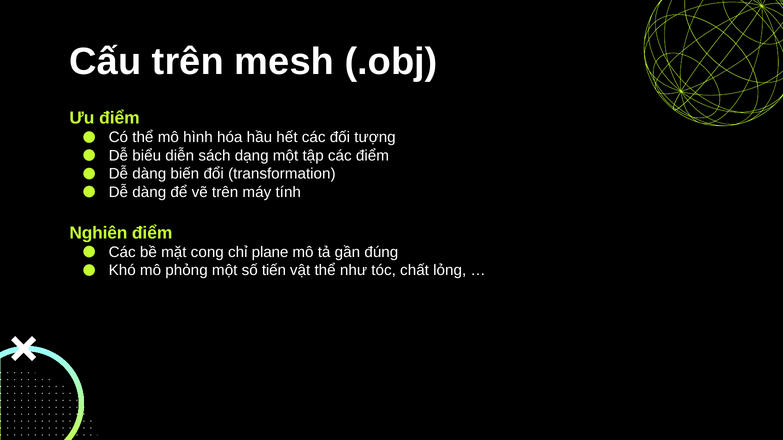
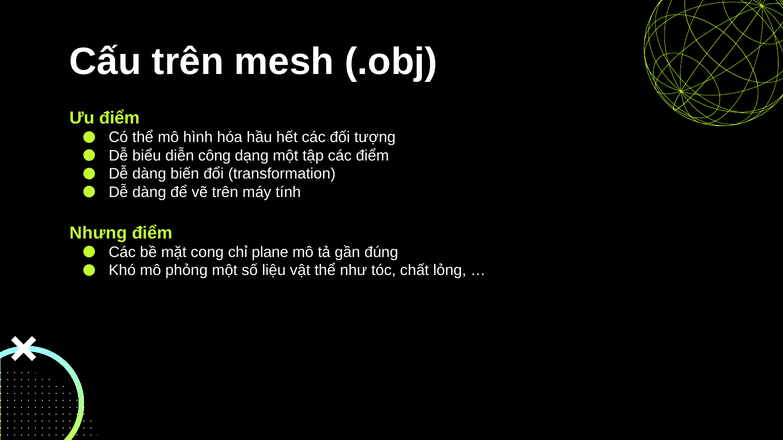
sách: sách -> công
Nghiên: Nghiên -> Nhưng
tiến: tiến -> liệu
